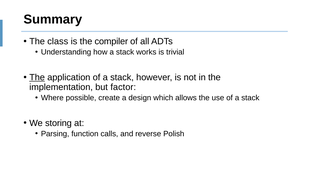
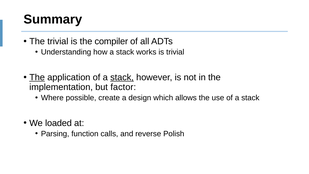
The class: class -> trivial
stack at (122, 77) underline: none -> present
storing: storing -> loaded
